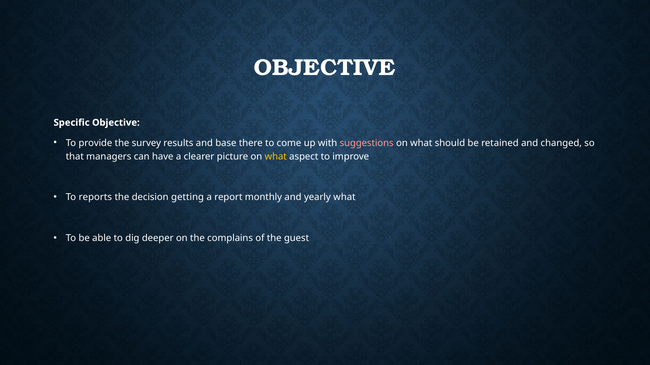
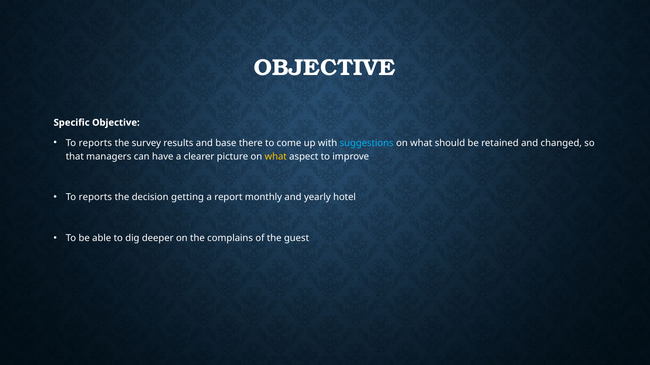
provide at (95, 143): provide -> reports
suggestions colour: pink -> light blue
yearly what: what -> hotel
